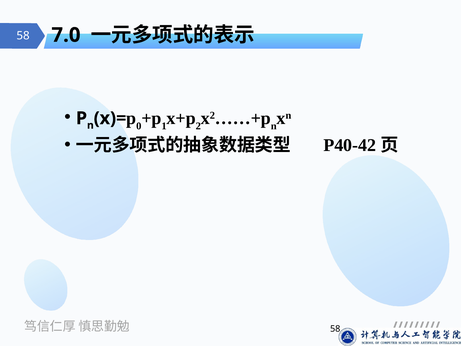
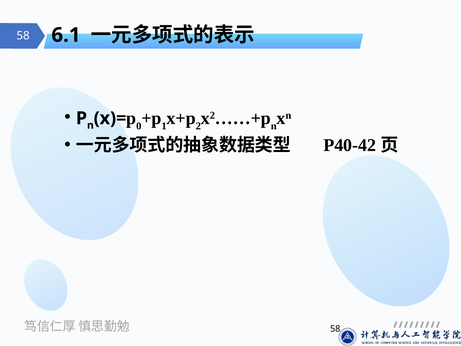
7.0: 7.0 -> 6.1
